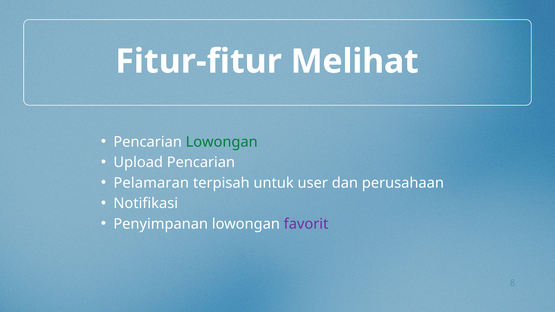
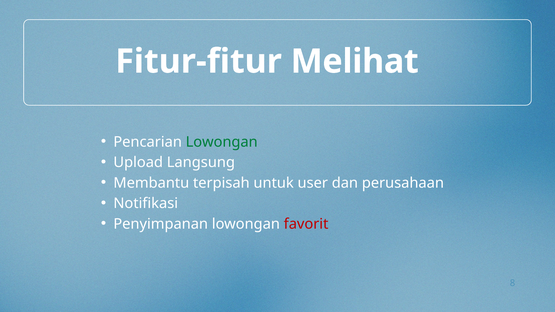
Upload Pencarian: Pencarian -> Langsung
Pelamaran: Pelamaran -> Membantu
favorit colour: purple -> red
